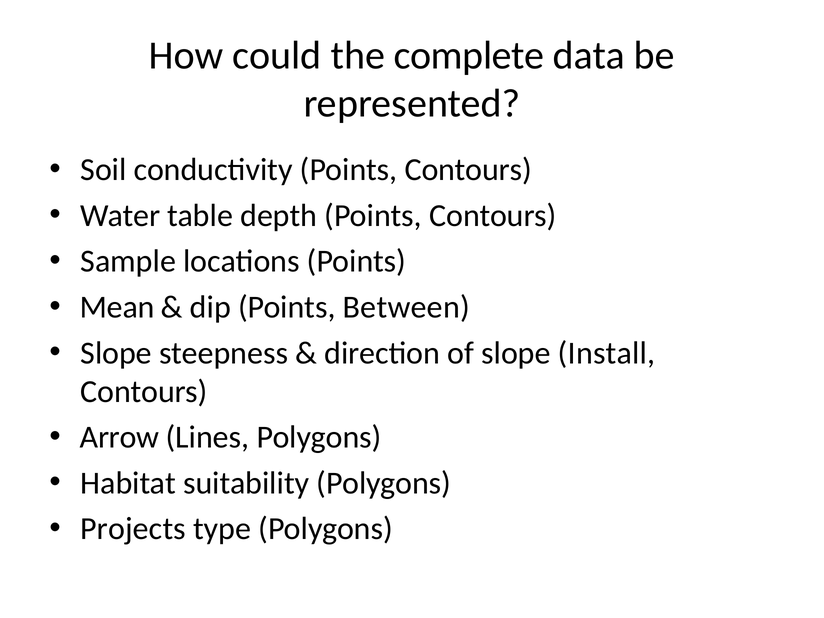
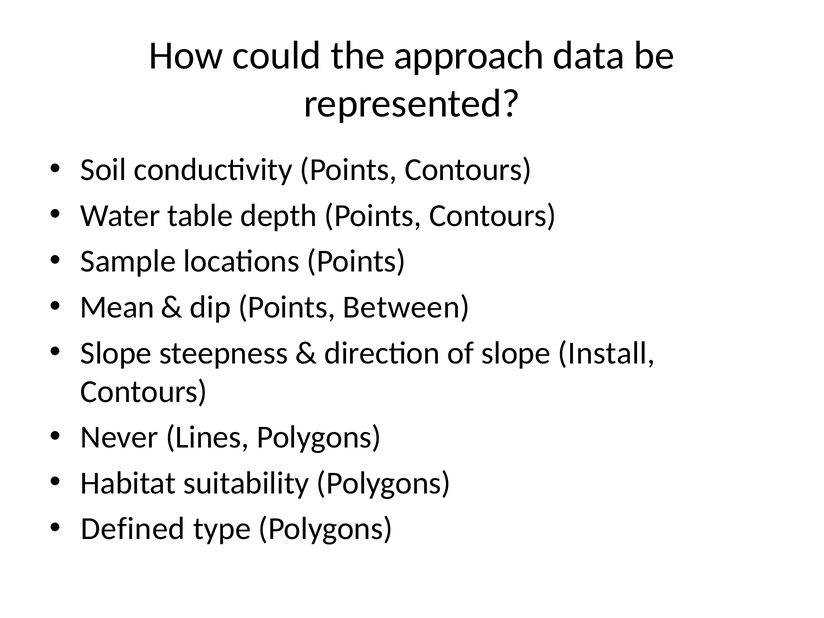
complete: complete -> approach
Arrow: Arrow -> Never
Projects: Projects -> Defined
